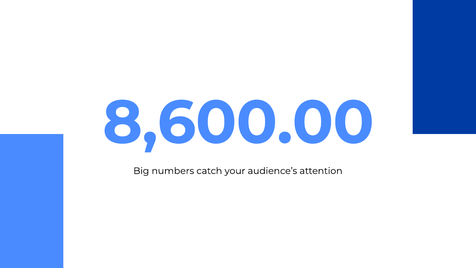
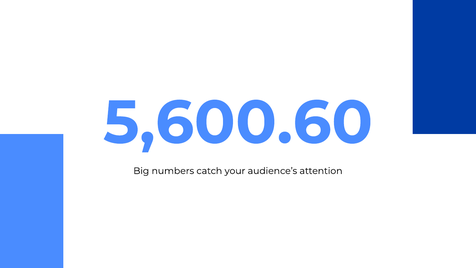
8,600.00: 8,600.00 -> 5,600.60
